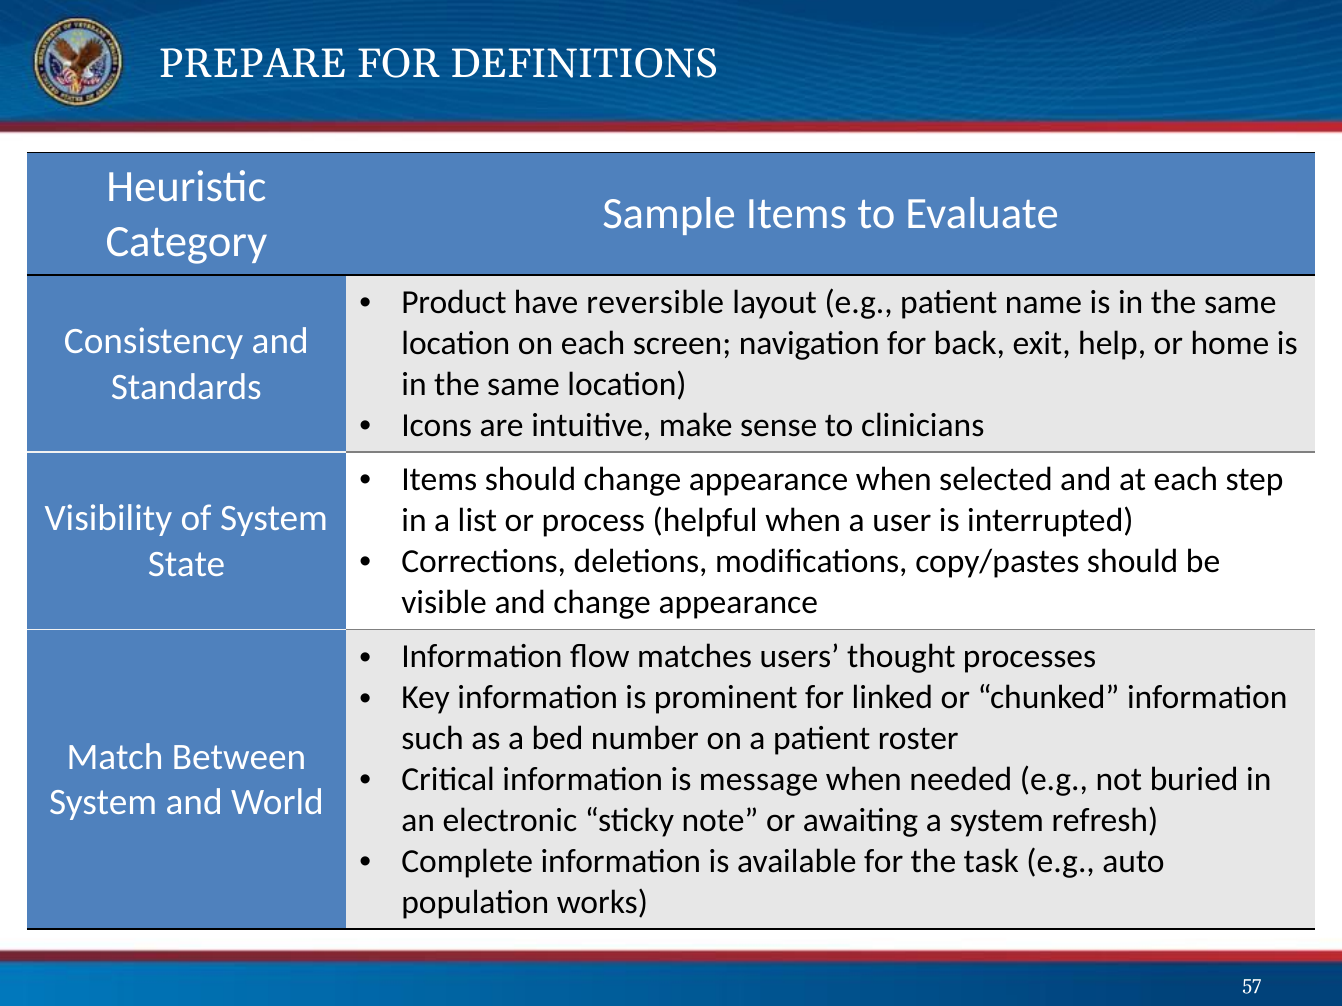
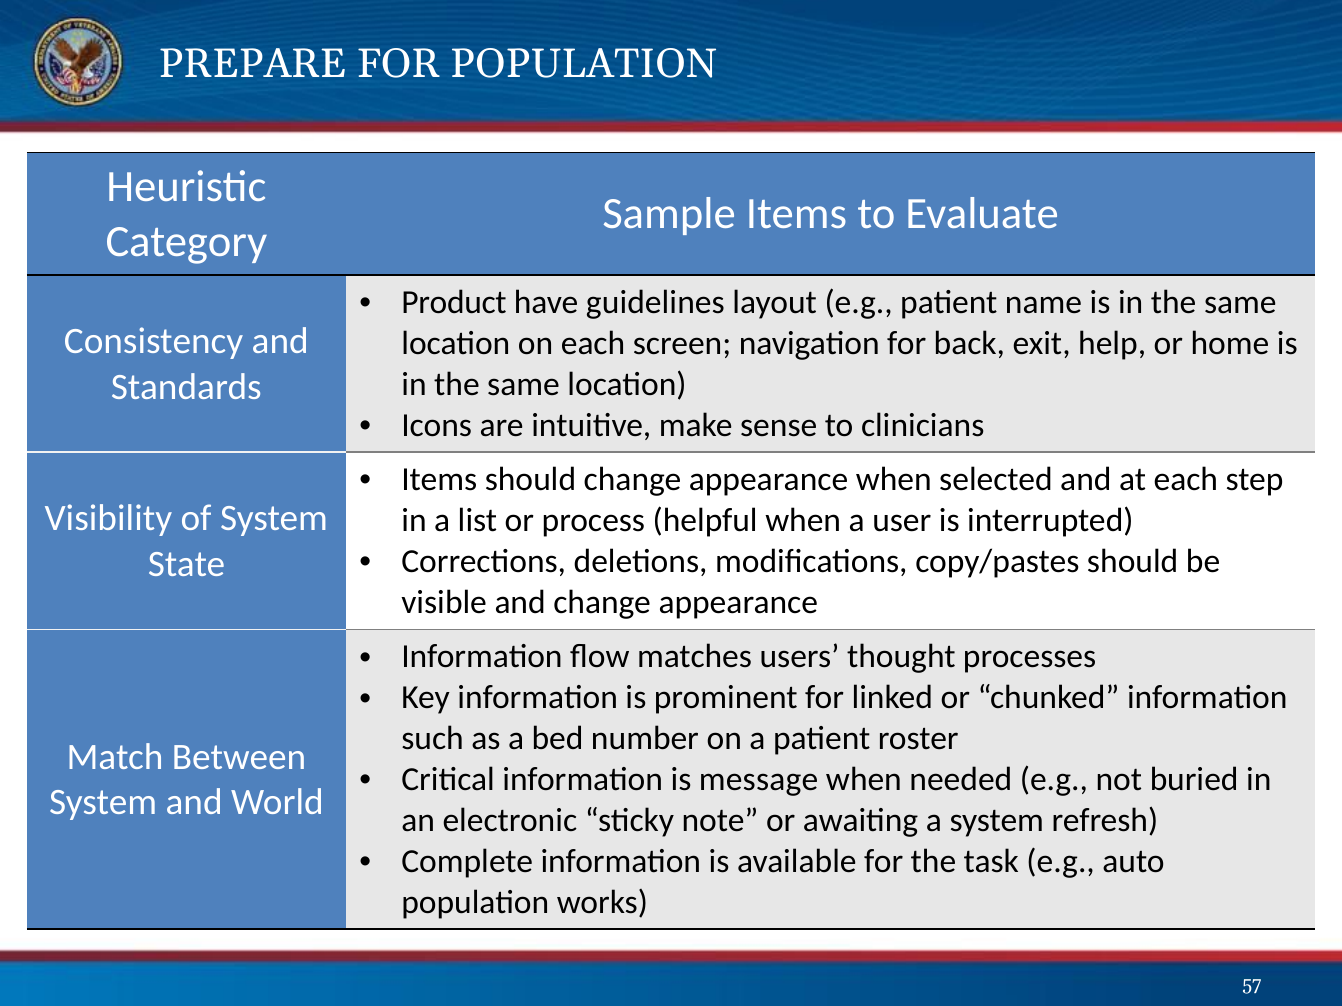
FOR DEFINITIONS: DEFINITIONS -> POPULATION
reversible: reversible -> guidelines
